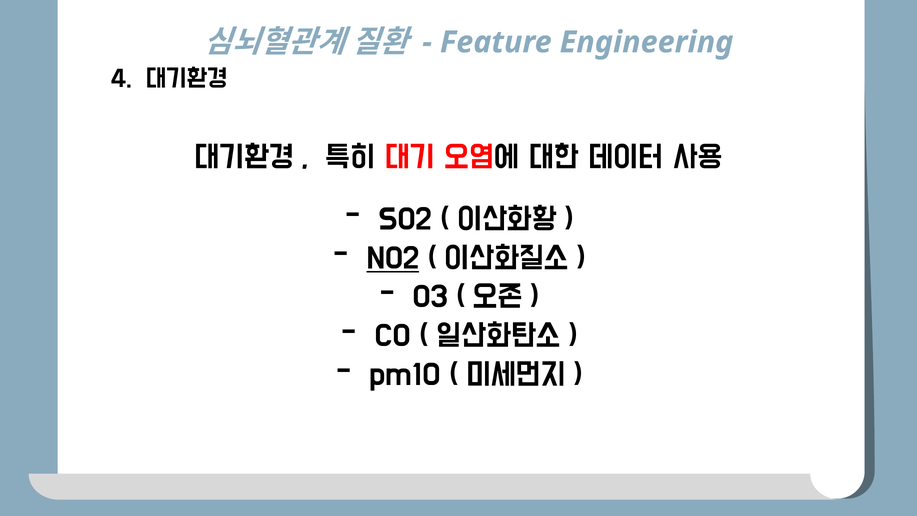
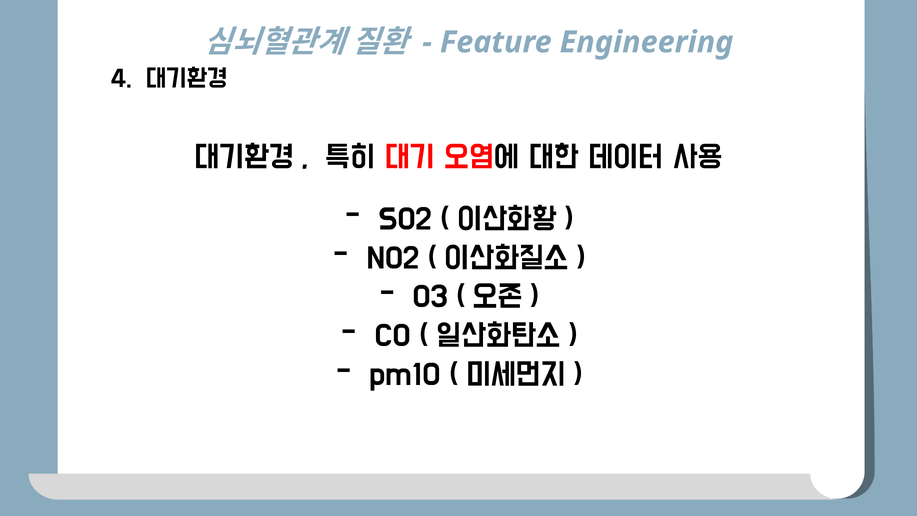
NO2 underline: present -> none
